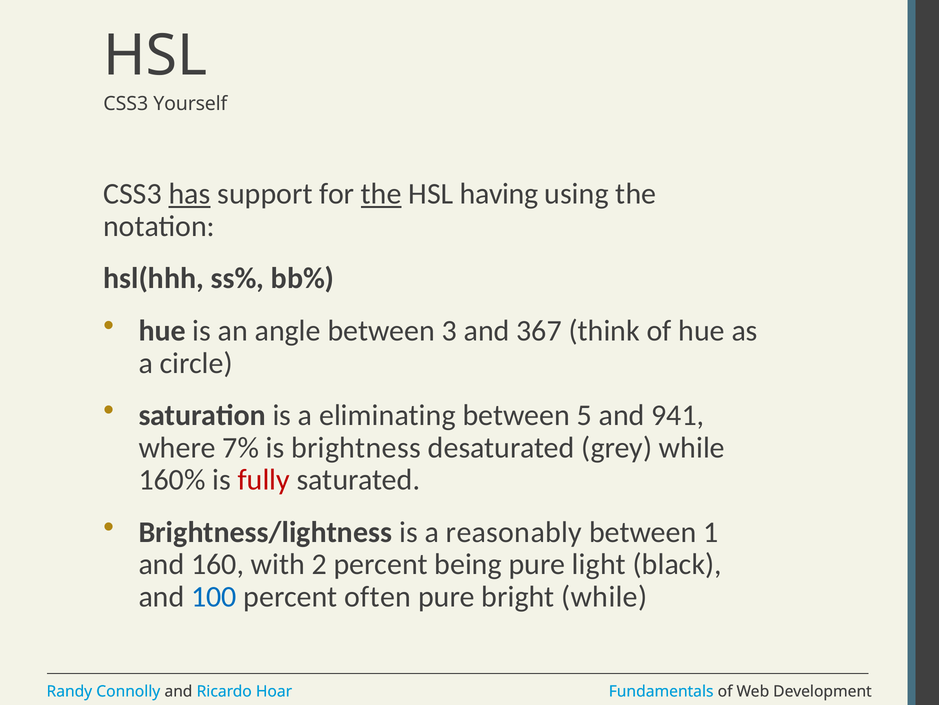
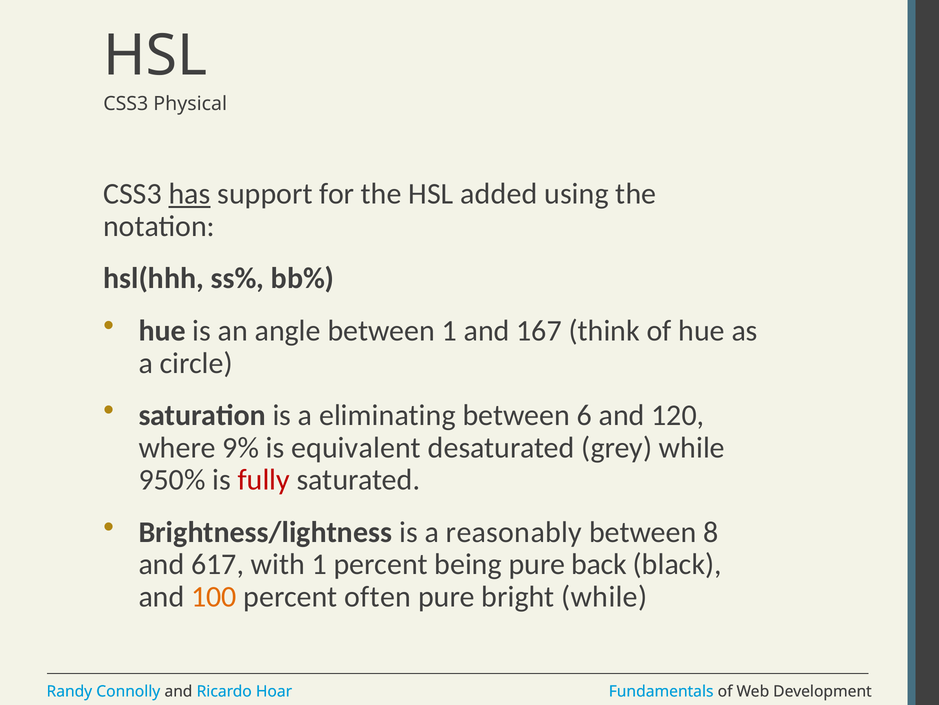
Yourself: Yourself -> Physical
the at (381, 194) underline: present -> none
having: having -> added
between 3: 3 -> 1
367: 367 -> 167
5: 5 -> 6
941: 941 -> 120
7%: 7% -> 9%
brightness: brightness -> equivalent
160%: 160% -> 950%
1: 1 -> 8
160: 160 -> 617
with 2: 2 -> 1
light: light -> back
100 colour: blue -> orange
